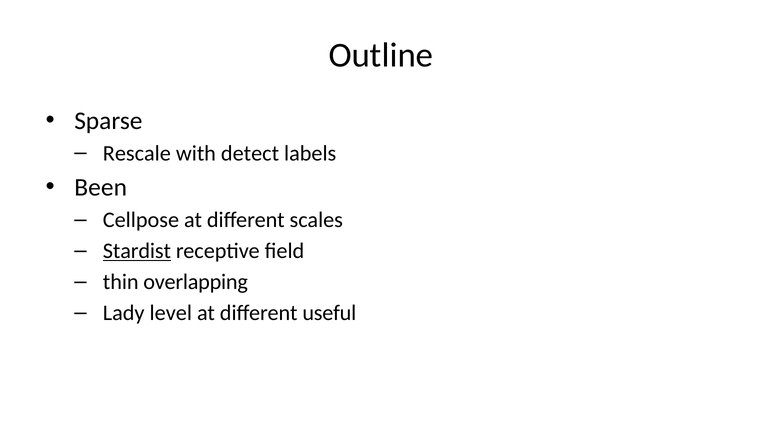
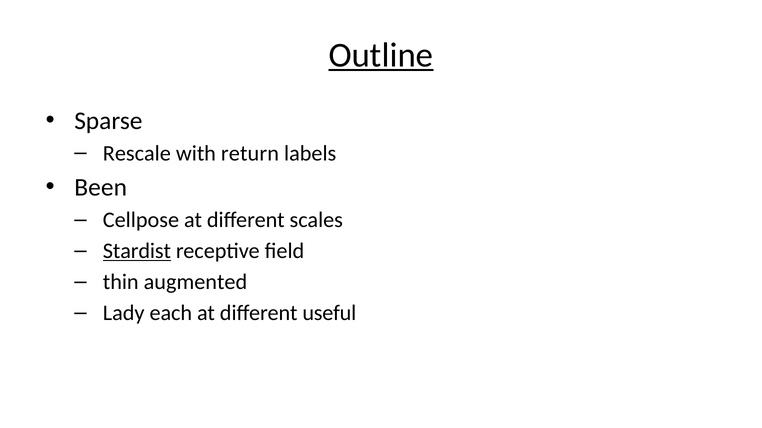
Outline underline: none -> present
detect: detect -> return
overlapping: overlapping -> augmented
level: level -> each
